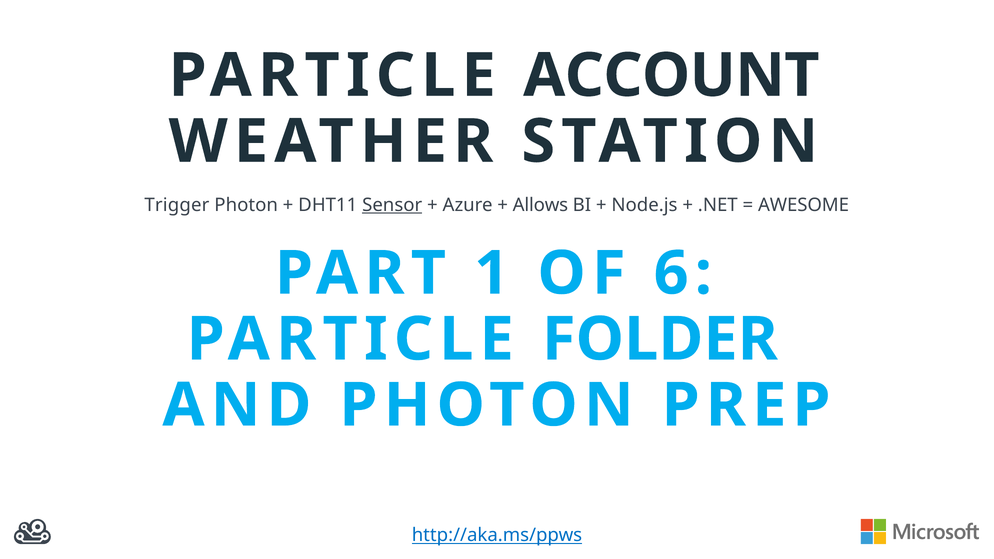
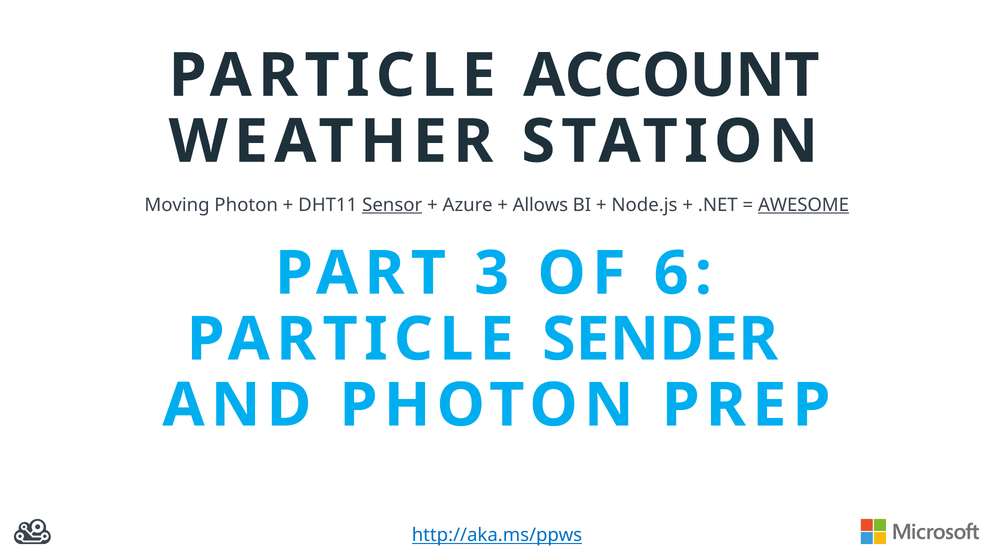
Trigger: Trigger -> Moving
AWESOME underline: none -> present
1: 1 -> 3
FOLDER: FOLDER -> SENDER
